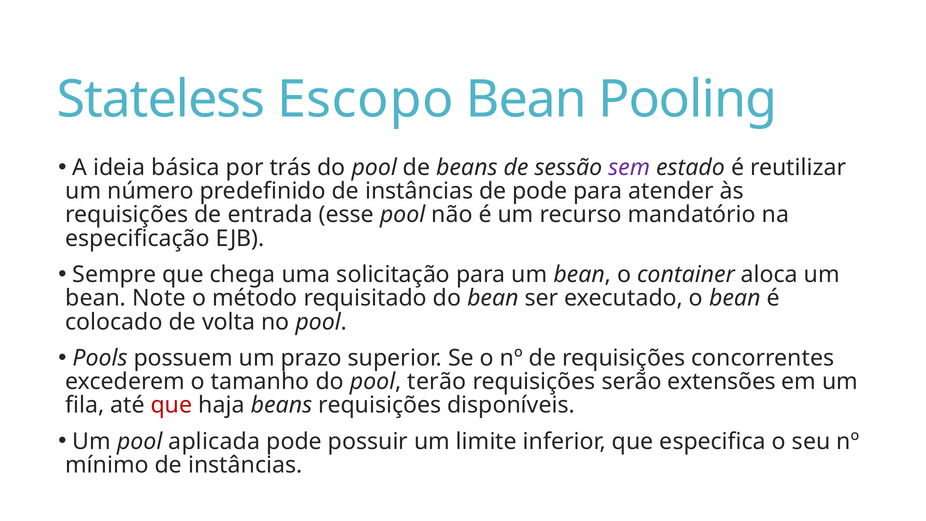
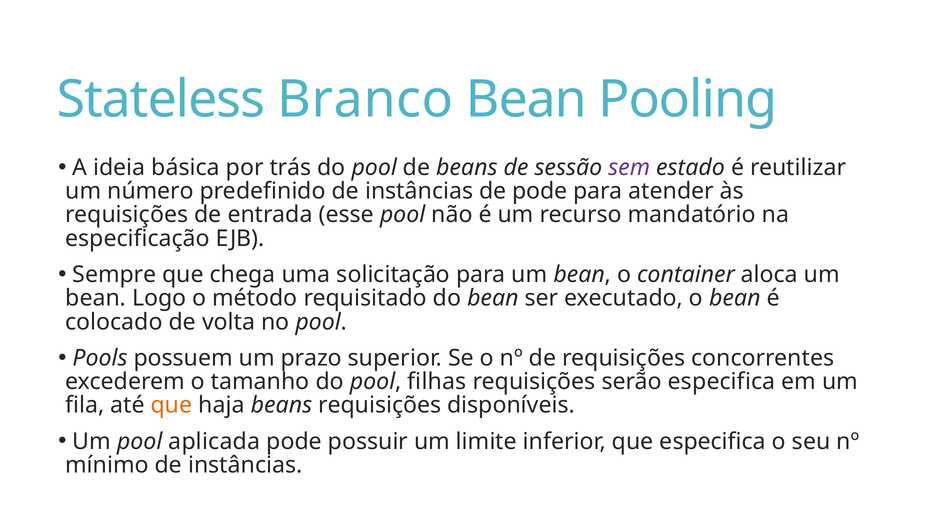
Escopo: Escopo -> Branco
Note: Note -> Logo
terão: terão -> filhas
serão extensões: extensões -> especifica
que at (172, 405) colour: red -> orange
